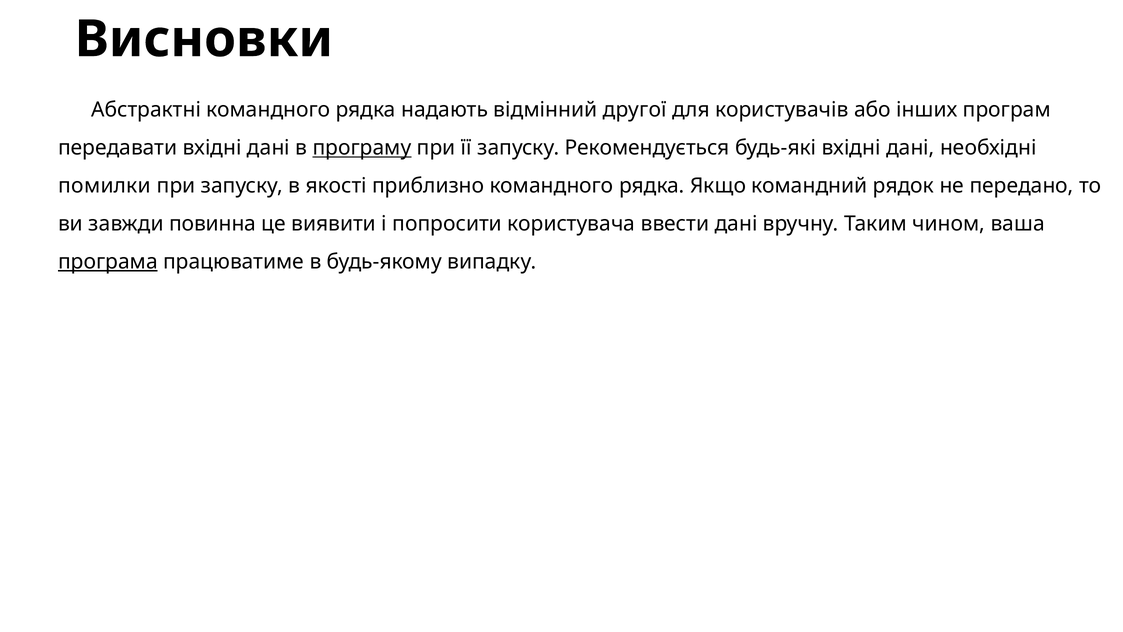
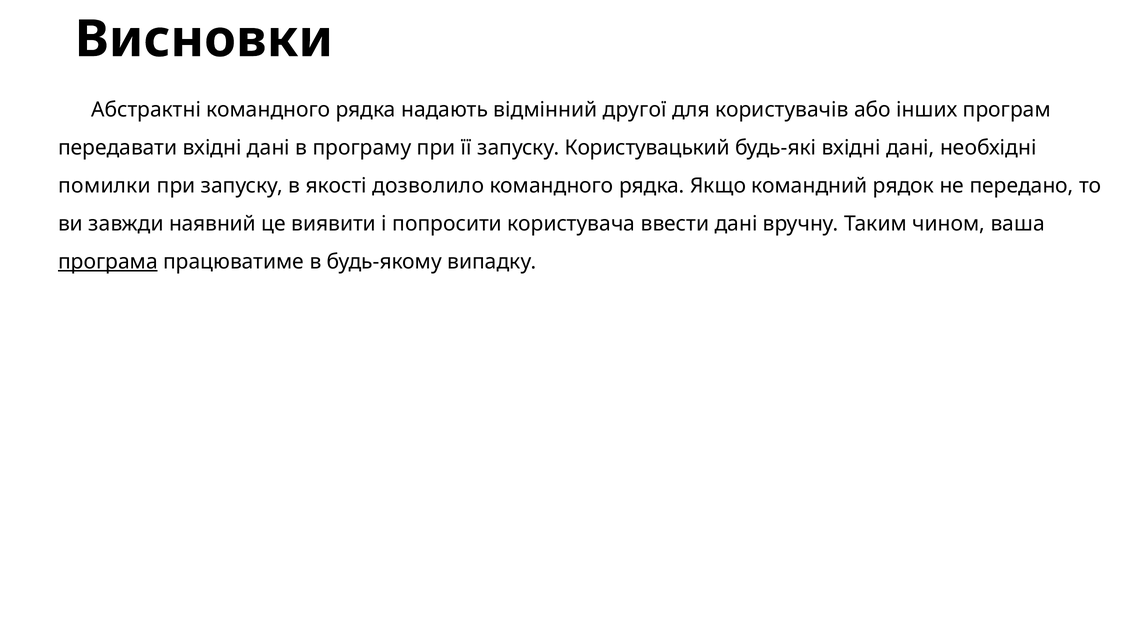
програму underline: present -> none
Рекомендується: Рекомендується -> Користувацький
приблизно: приблизно -> дозволило
повинна: повинна -> наявний
